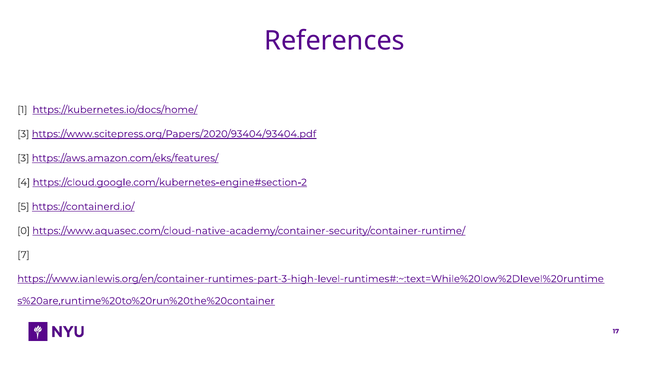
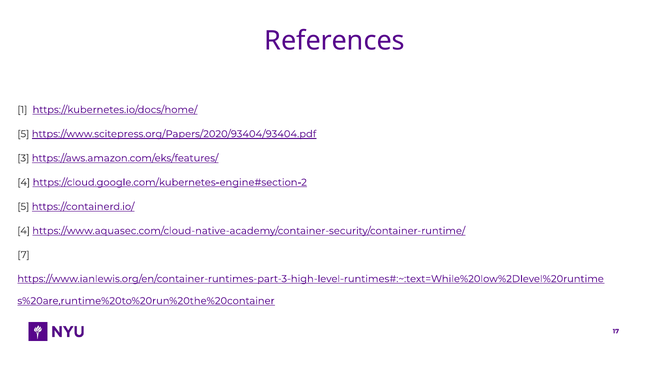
3 at (23, 134): 3 -> 5
0 at (24, 231): 0 -> 4
